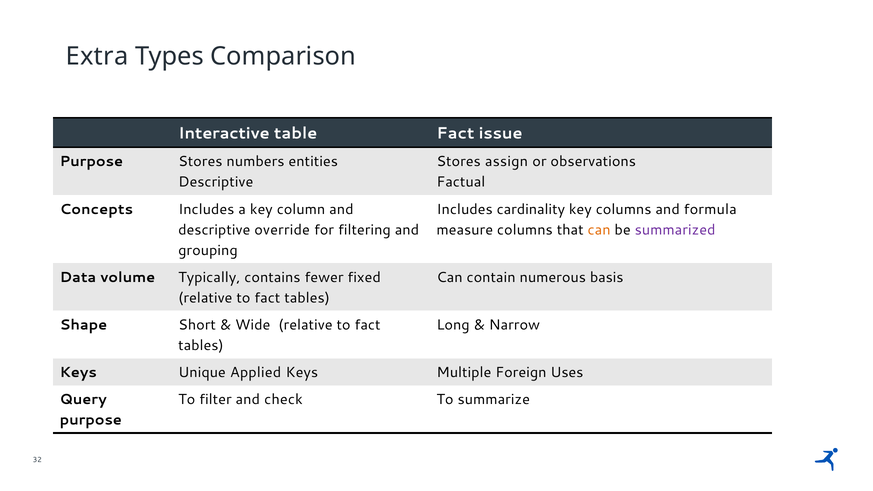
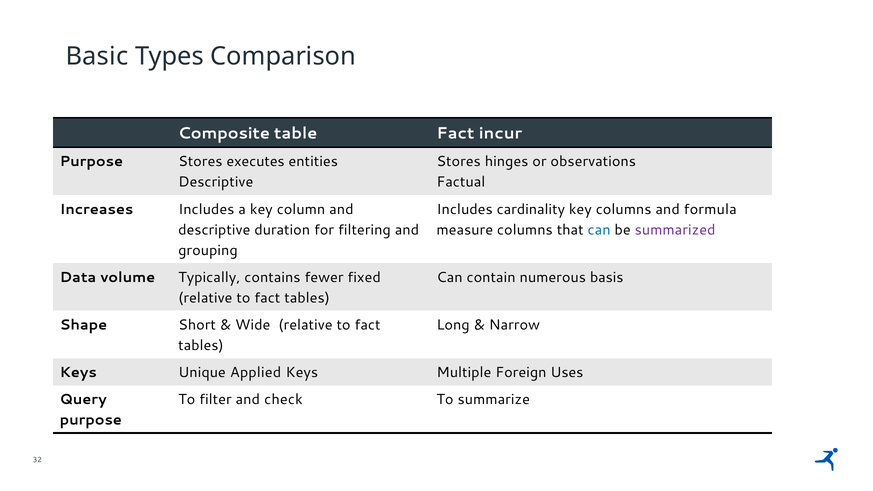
Extra: Extra -> Basic
Interactive: Interactive -> Composite
issue: issue -> incur
numbers: numbers -> executes
assign: assign -> hinges
Concepts: Concepts -> Increases
override: override -> duration
can at (599, 230) colour: orange -> blue
